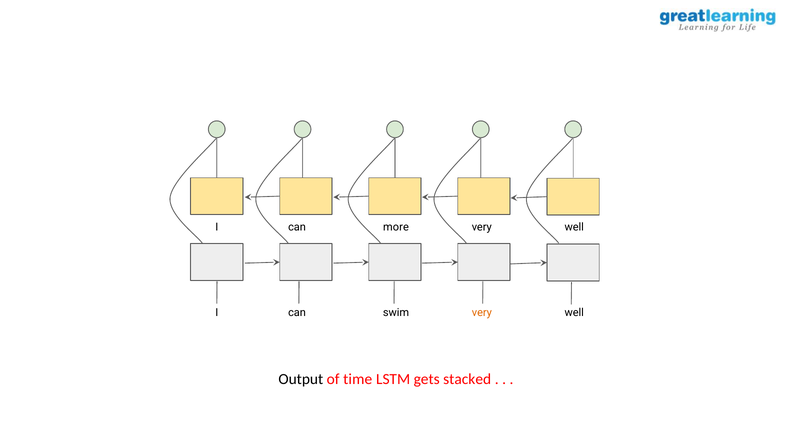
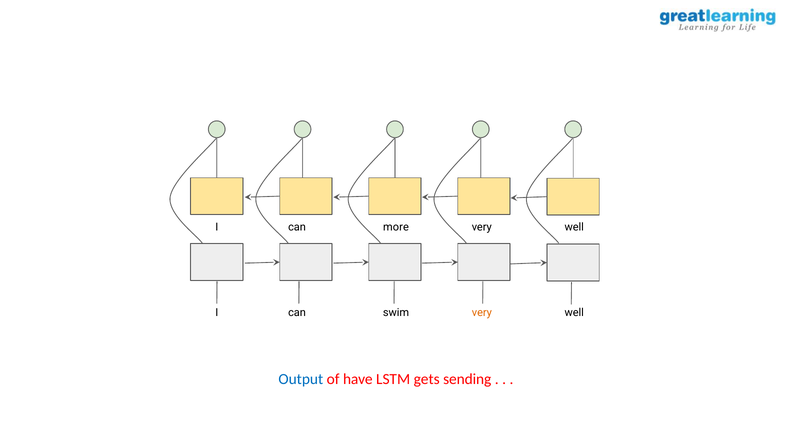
Output colour: black -> blue
time: time -> have
stacked: stacked -> sending
